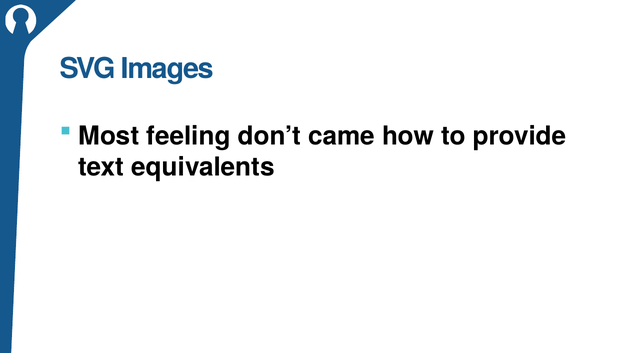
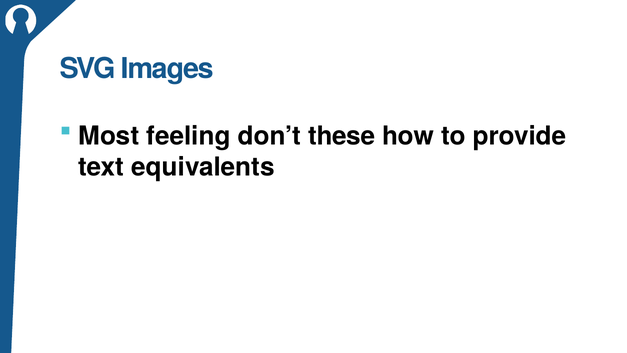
came: came -> these
